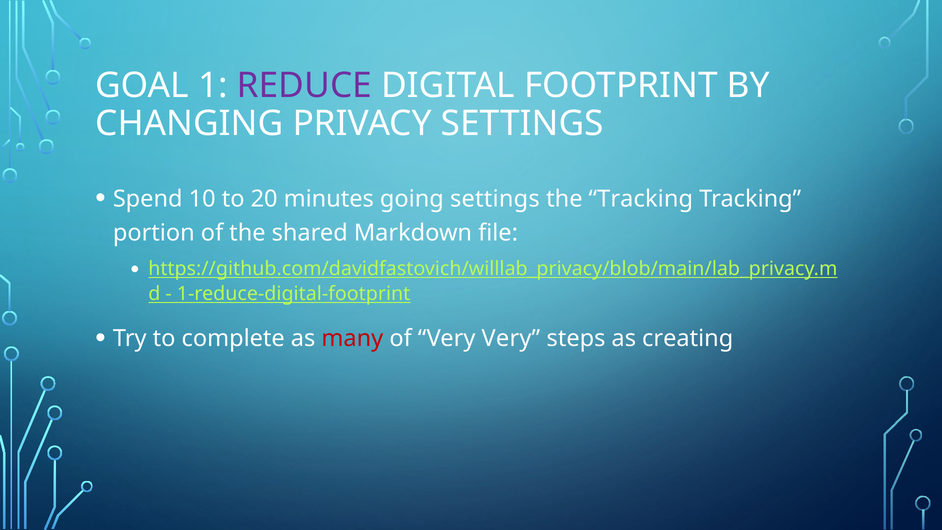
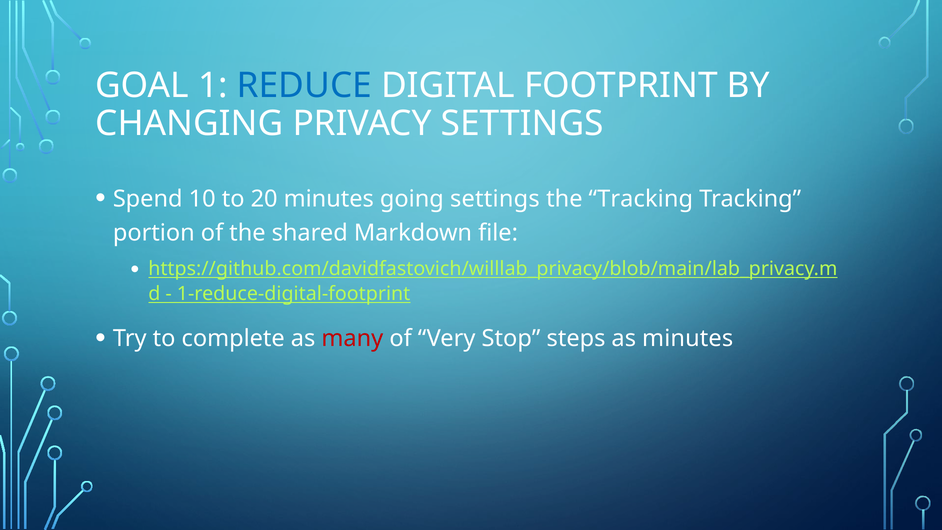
REDUCE colour: purple -> blue
Very Very: Very -> Stop
as creating: creating -> minutes
